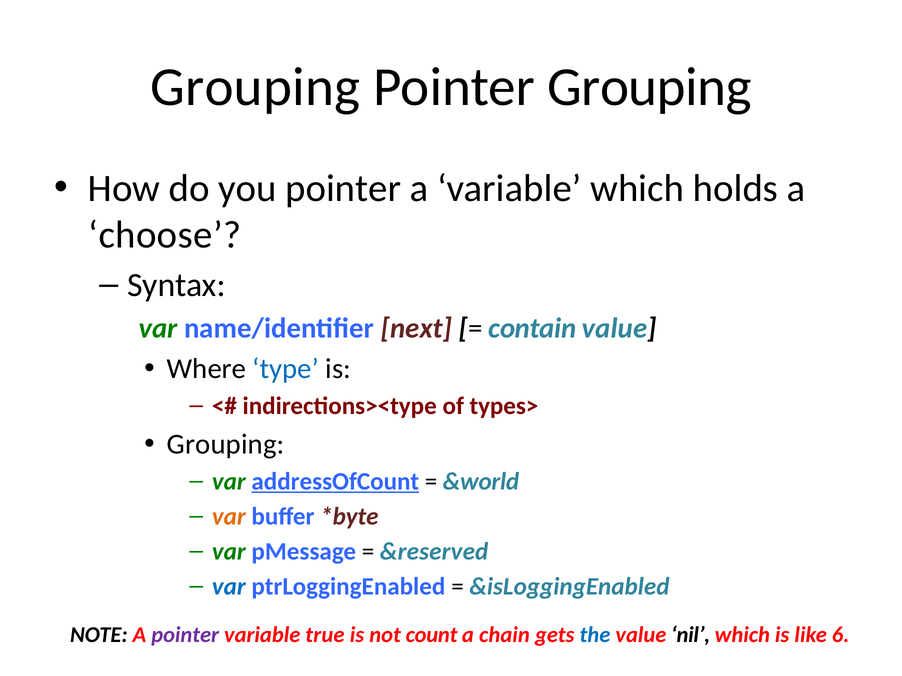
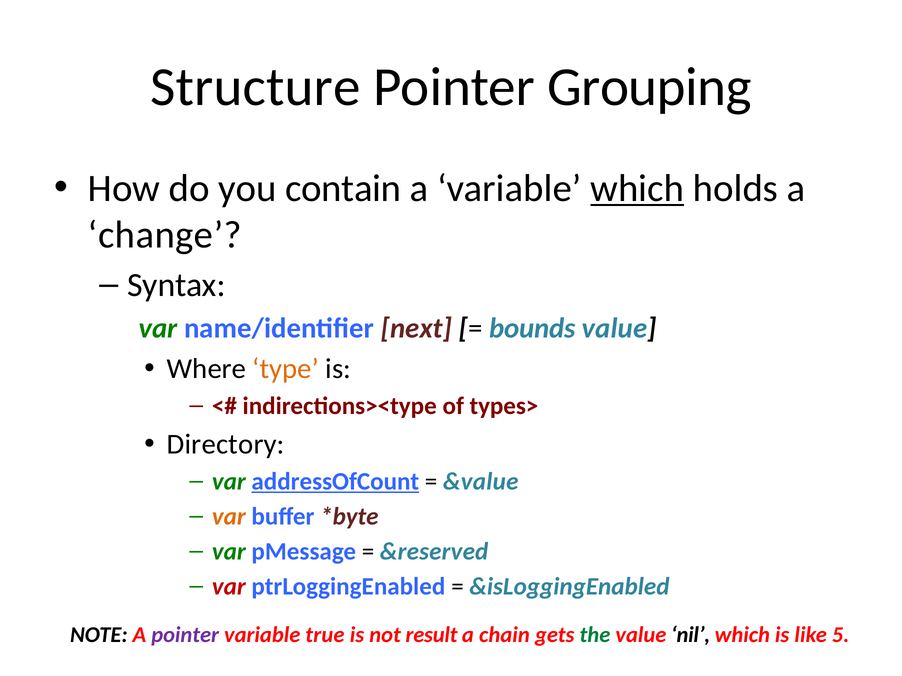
Grouping at (255, 87): Grouping -> Structure
you pointer: pointer -> contain
which at (637, 188) underline: none -> present
choose: choose -> change
contain: contain -> bounds
type colour: blue -> orange
Grouping at (226, 445): Grouping -> Directory
&world: &world -> &value
var at (229, 587) colour: blue -> red
count: count -> result
the colour: blue -> green
6: 6 -> 5
